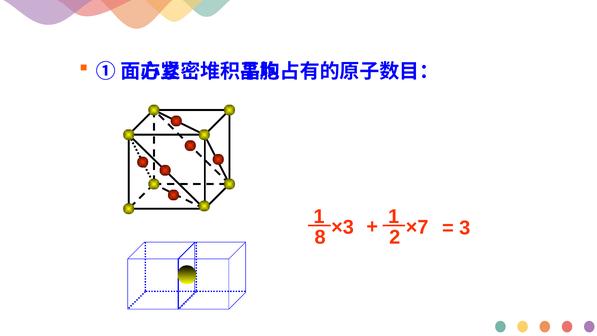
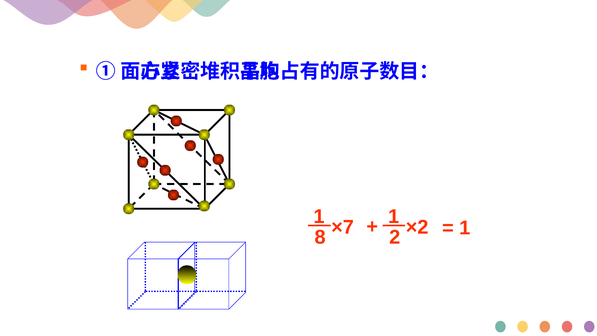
×3: ×3 -> ×7
×7: ×7 -> ×2
3 at (465, 228): 3 -> 1
